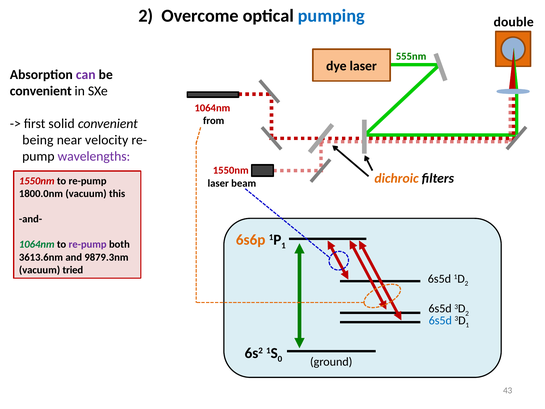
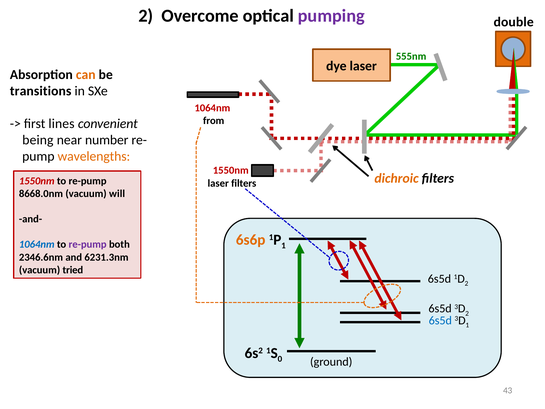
pumping colour: blue -> purple
can colour: purple -> orange
convenient at (41, 91): convenient -> transitions
solid: solid -> lines
velocity: velocity -> number
wavelengths colour: purple -> orange
laser beam: beam -> filters
1800.0nm: 1800.0nm -> 8668.0nm
this: this -> will
1064nm at (37, 244) colour: green -> blue
3613.6nm: 3613.6nm -> 2346.6nm
9879.3nm: 9879.3nm -> 6231.3nm
